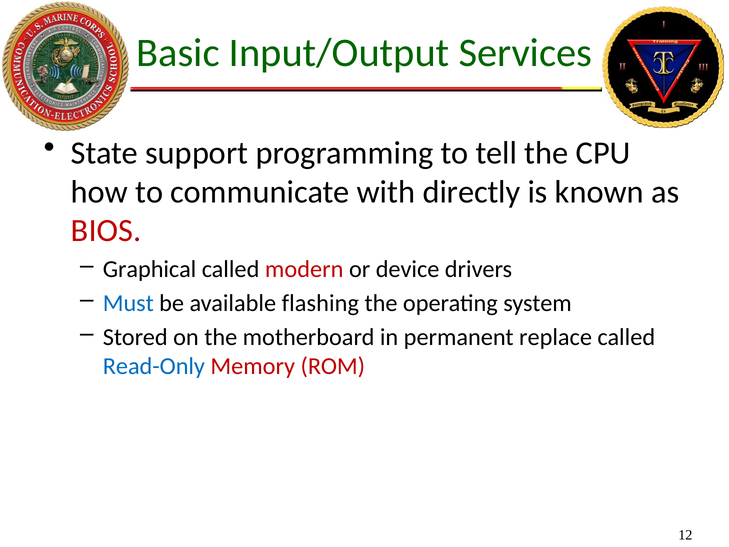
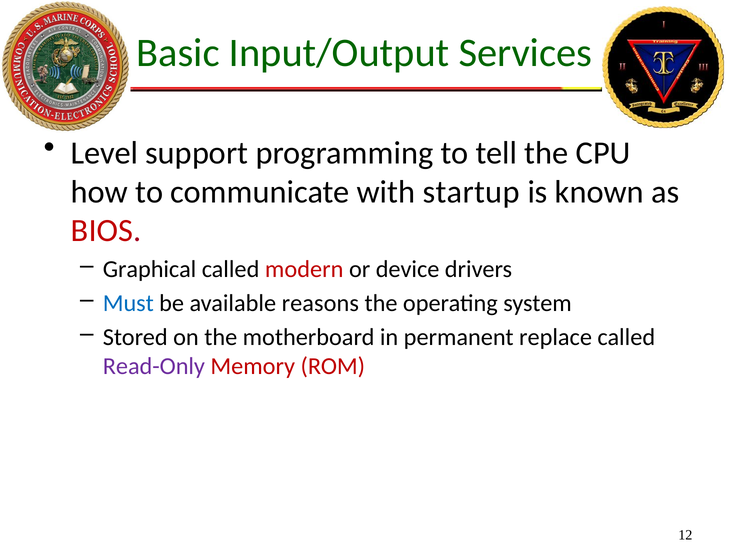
State: State -> Level
directly: directly -> startup
flashing: flashing -> reasons
Read-Only colour: blue -> purple
